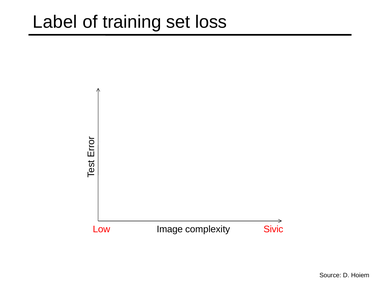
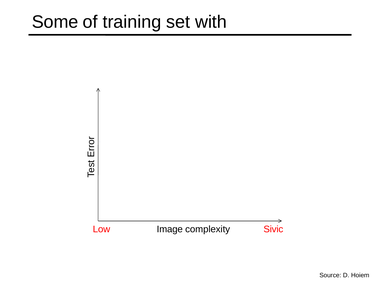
Label: Label -> Some
loss: loss -> with
